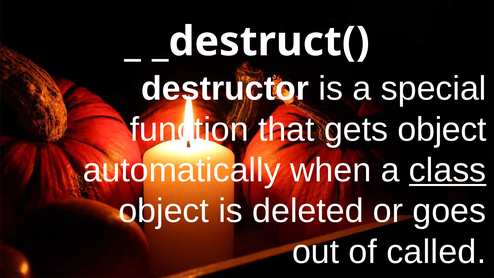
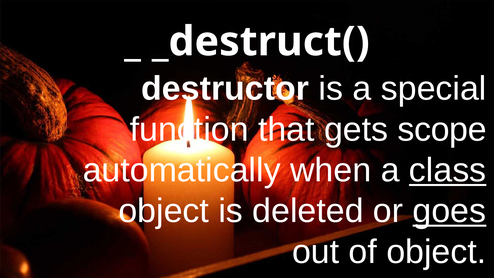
gets object: object -> scope
goes underline: none -> present
of called: called -> object
